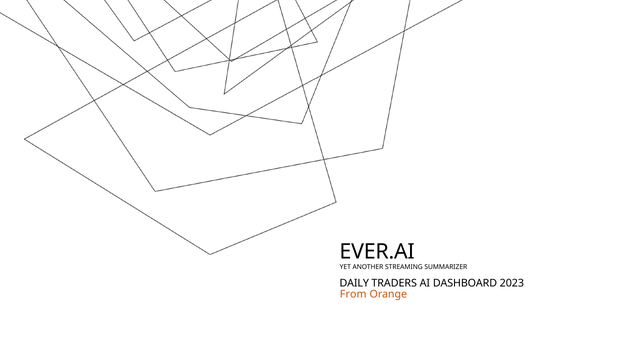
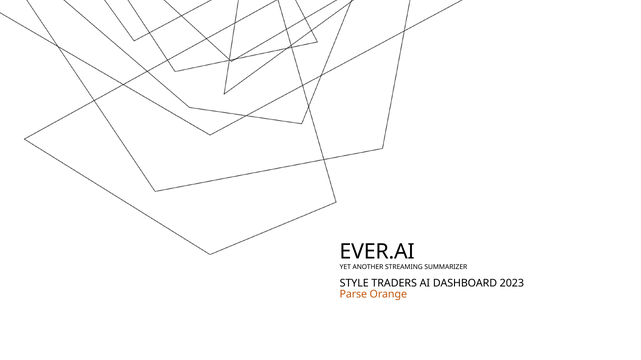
DAILY: DAILY -> STYLE
From: From -> Parse
